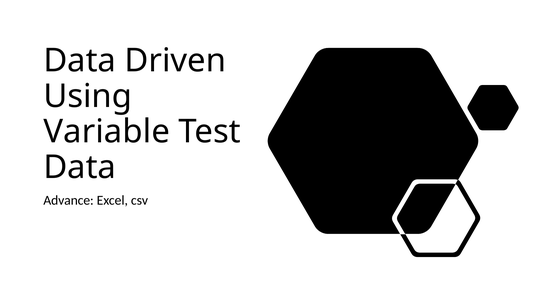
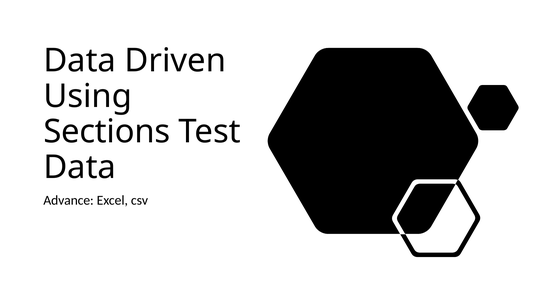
Variable: Variable -> Sections
